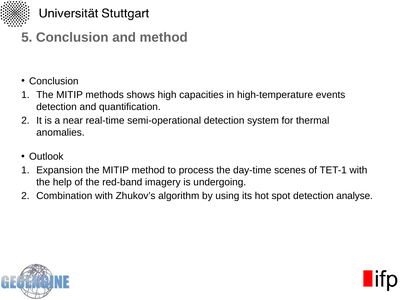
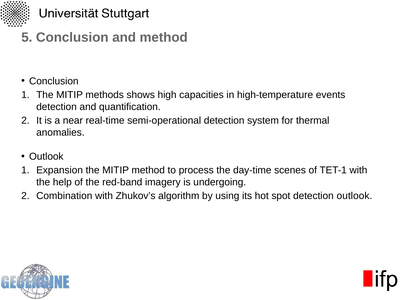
detection analyse: analyse -> outlook
